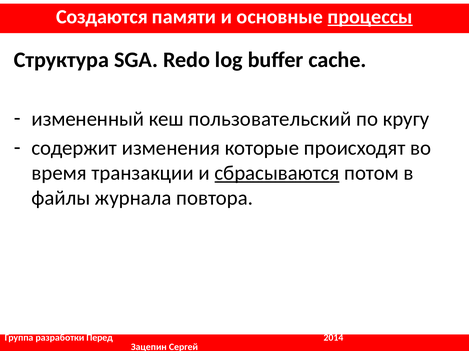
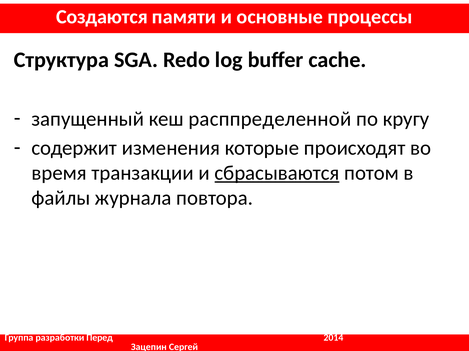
процессы underline: present -> none
измененный: измененный -> запущенный
пользовательский: пользовательский -> расппределенной
